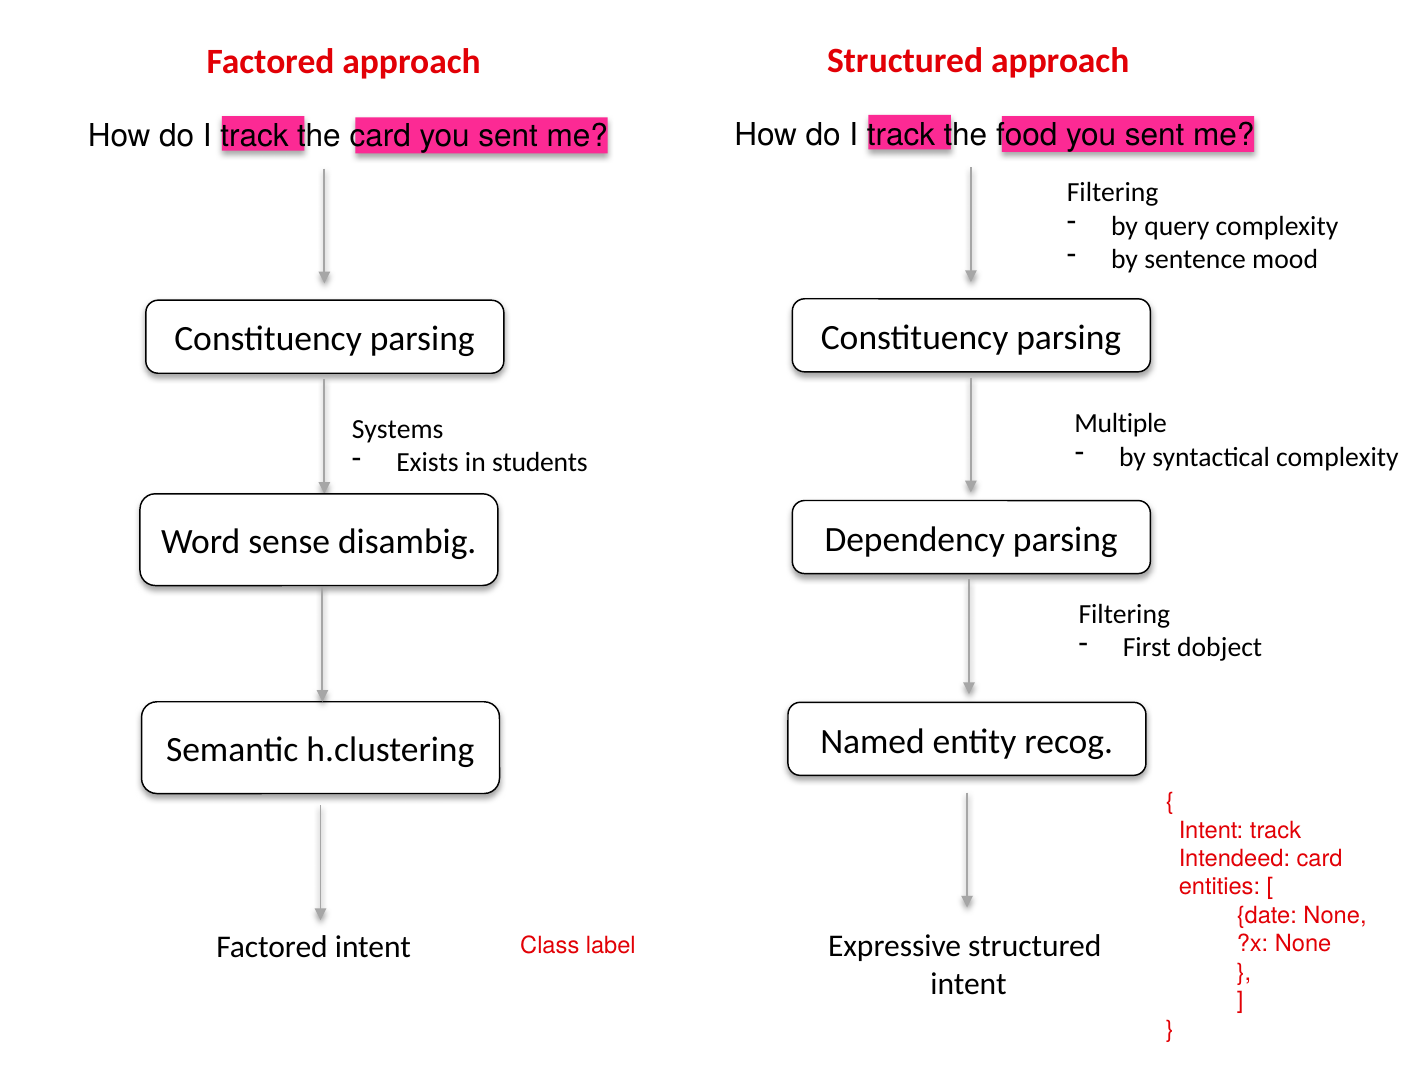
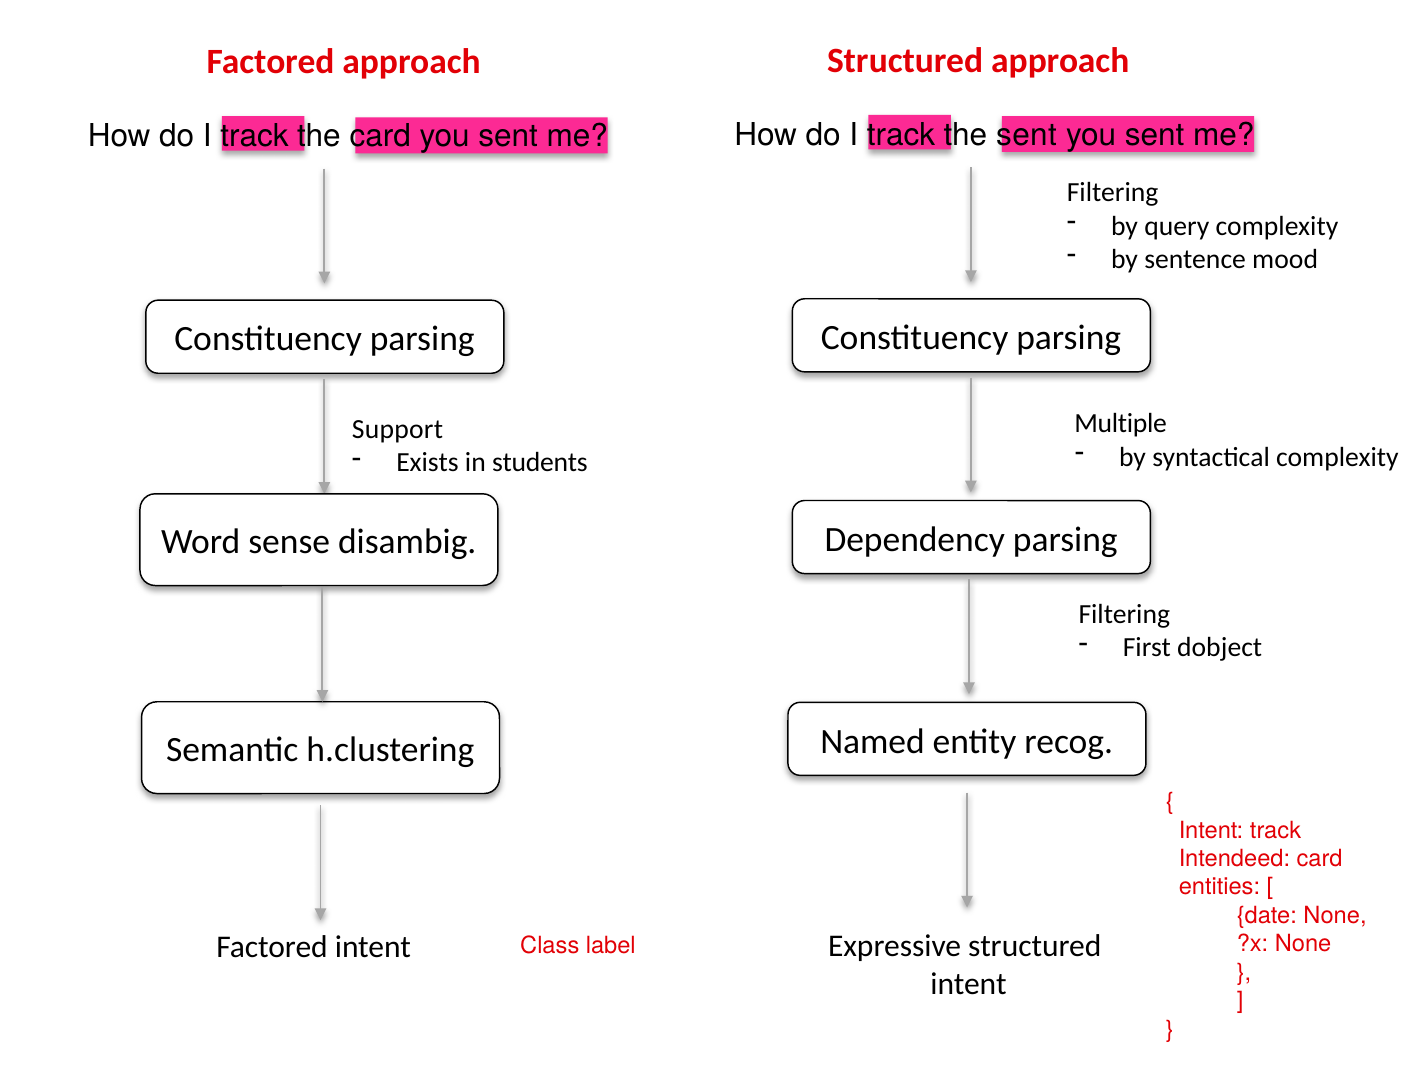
the food: food -> sent
Systems: Systems -> Support
